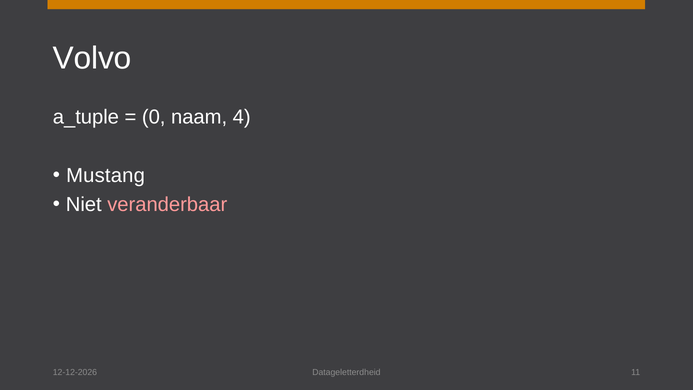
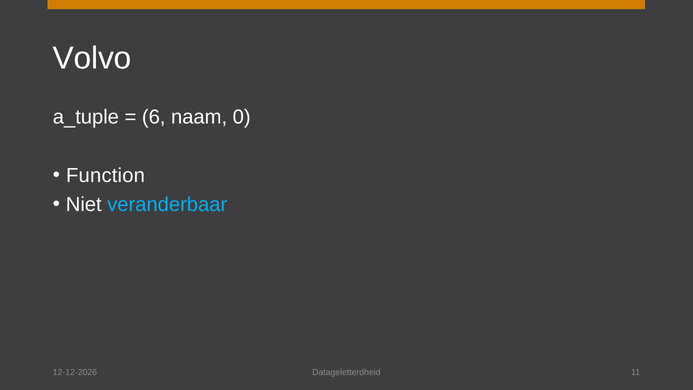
0: 0 -> 6
4: 4 -> 0
Mustang: Mustang -> Function
veranderbaar colour: pink -> light blue
